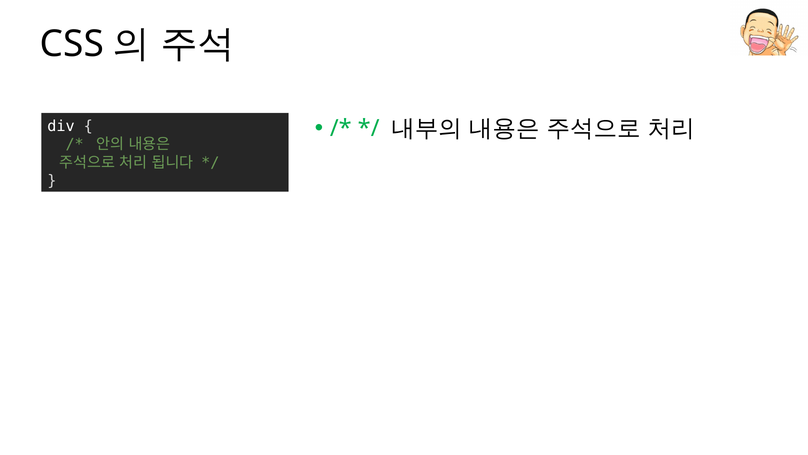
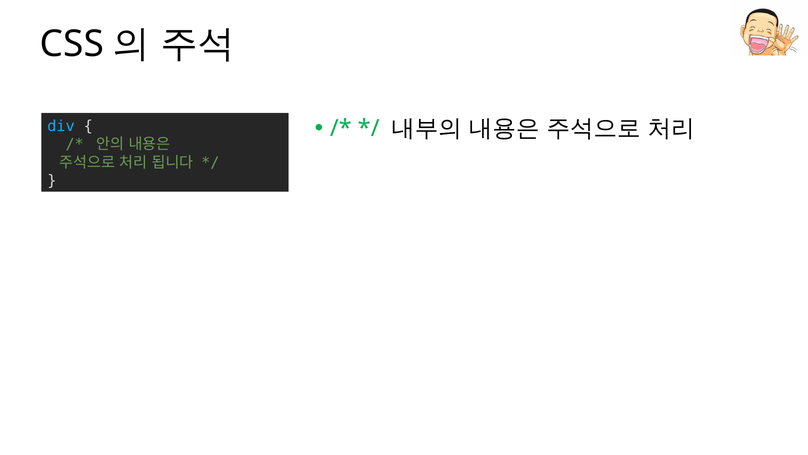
div colour: white -> light blue
